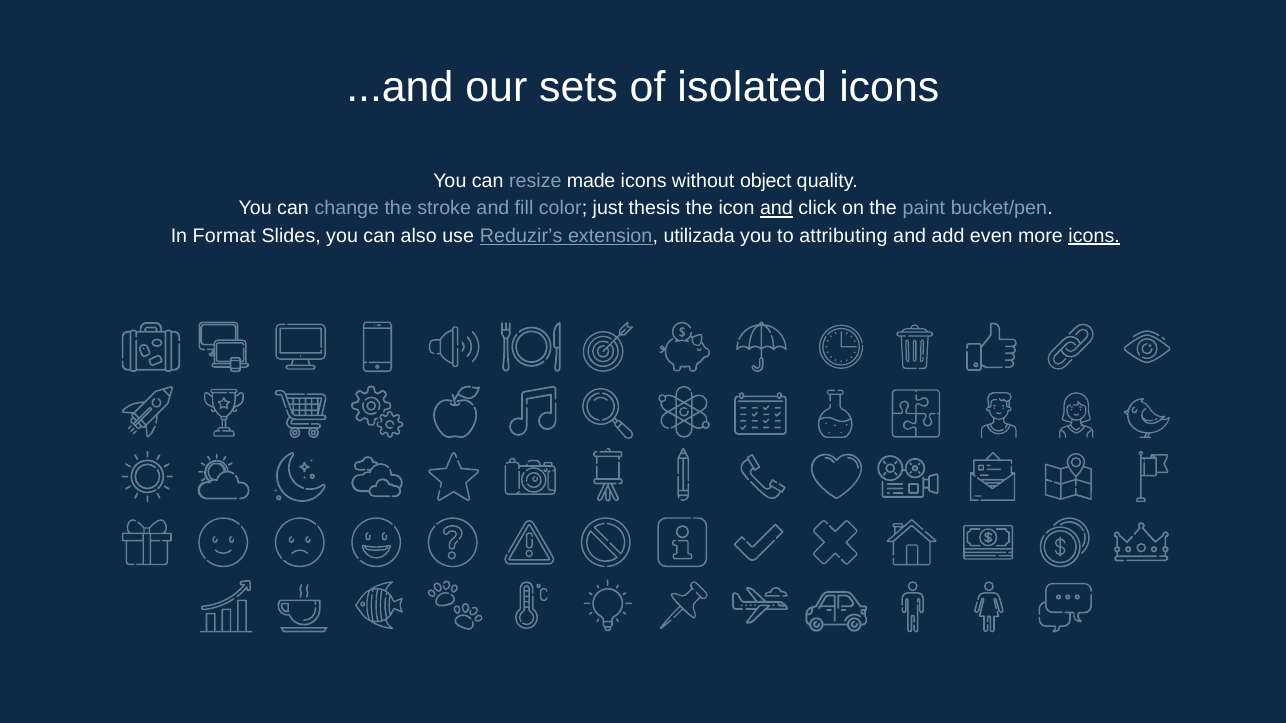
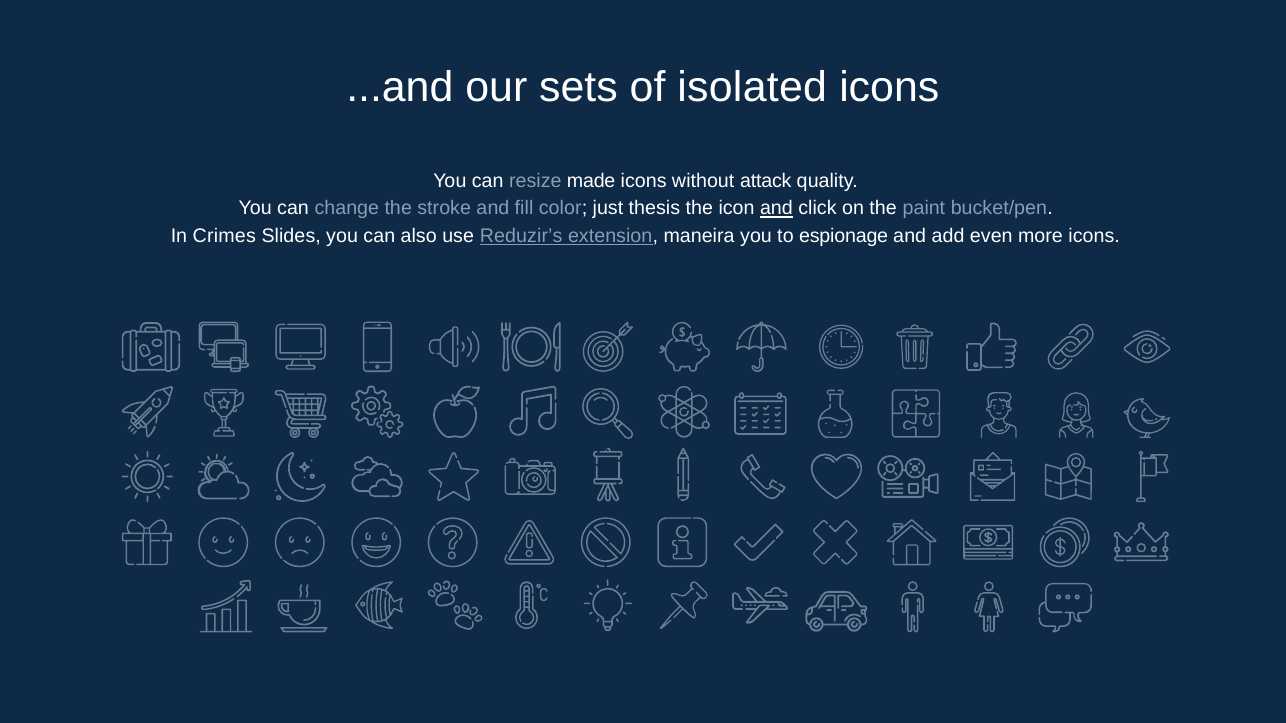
object: object -> attack
Format: Format -> Crimes
utilizada: utilizada -> maneira
attributing: attributing -> espionage
icons at (1094, 236) underline: present -> none
